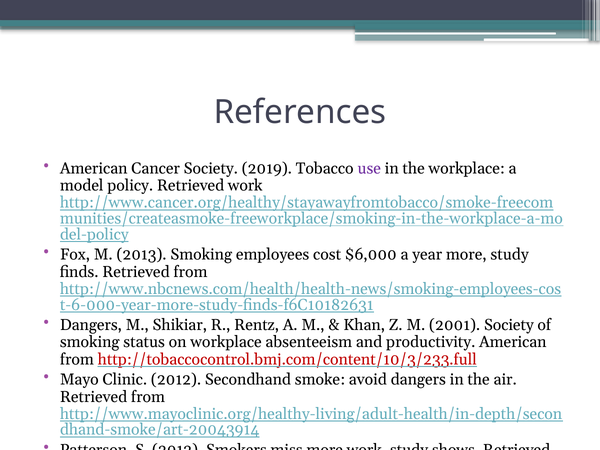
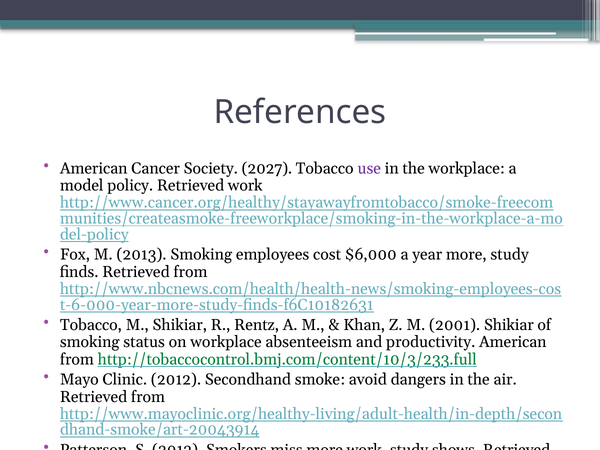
2019: 2019 -> 2027
Dangers at (91, 325): Dangers -> Tobacco
2001 Society: Society -> Shikiar
http://tobaccocontrol.bmj.com/content/10/3/233.full colour: red -> green
